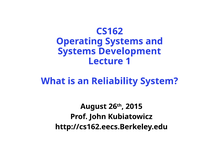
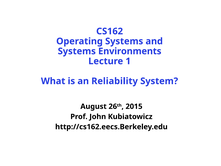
Development: Development -> Environments
